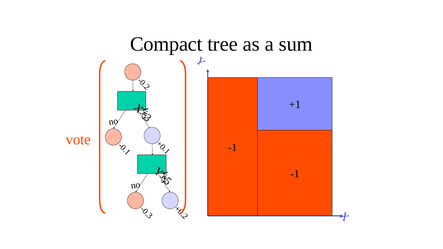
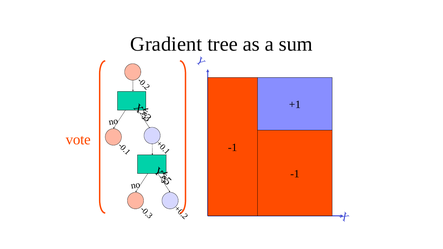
Compact: Compact -> Gradient
